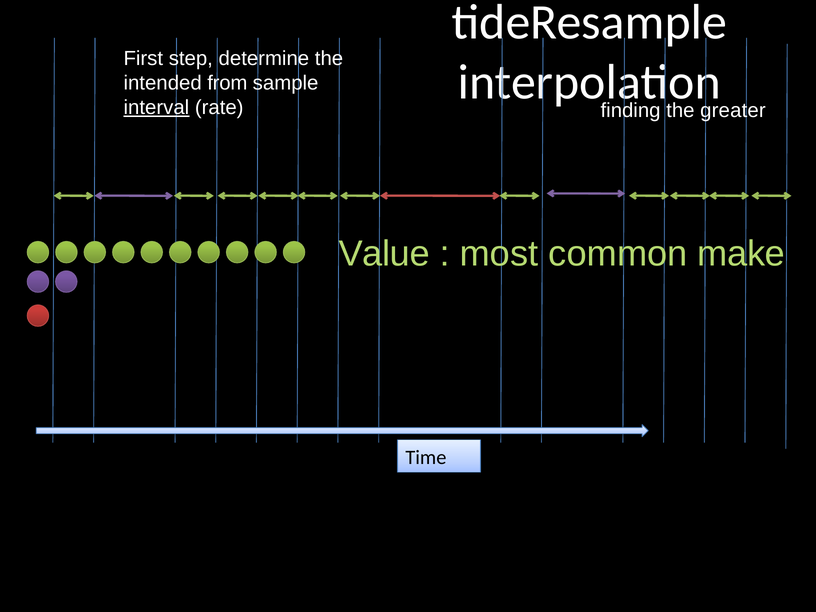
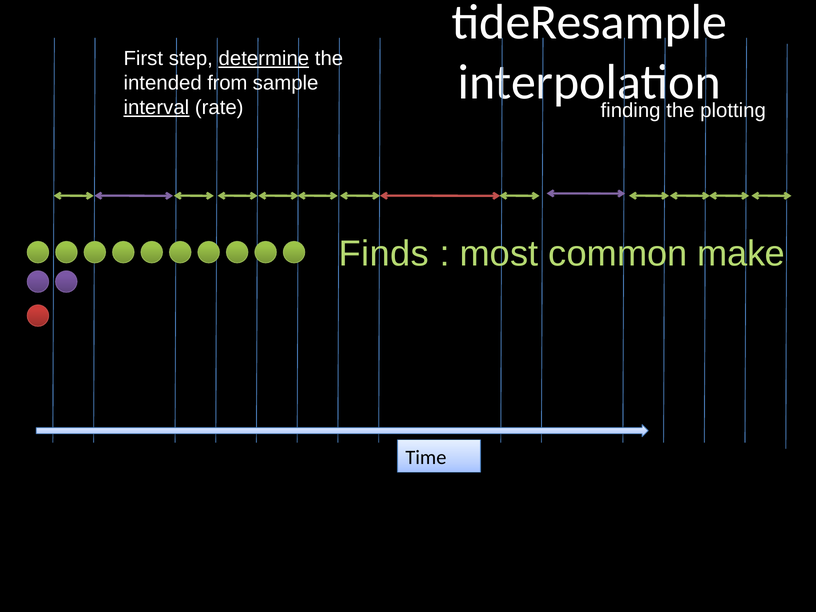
determine underline: none -> present
greater: greater -> plotting
Value: Value -> Finds
